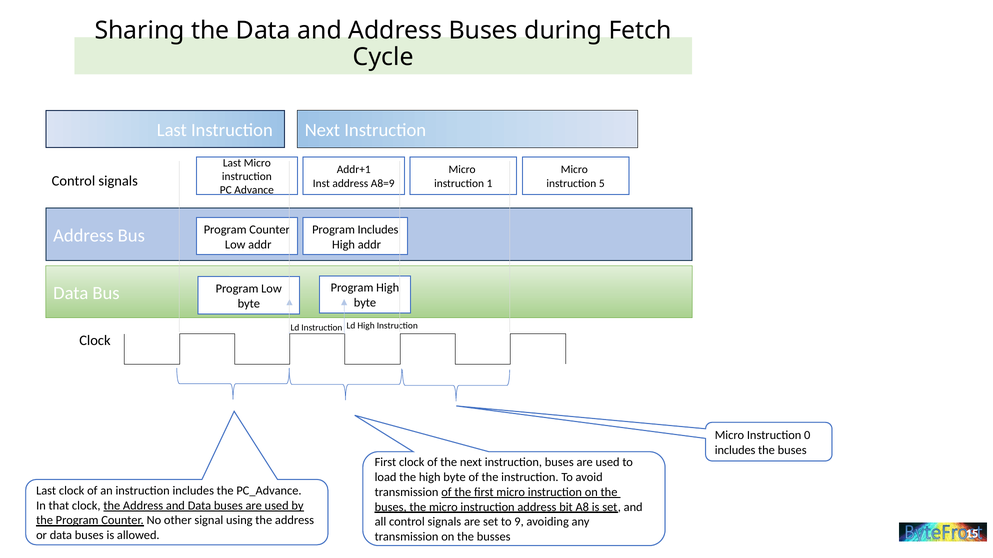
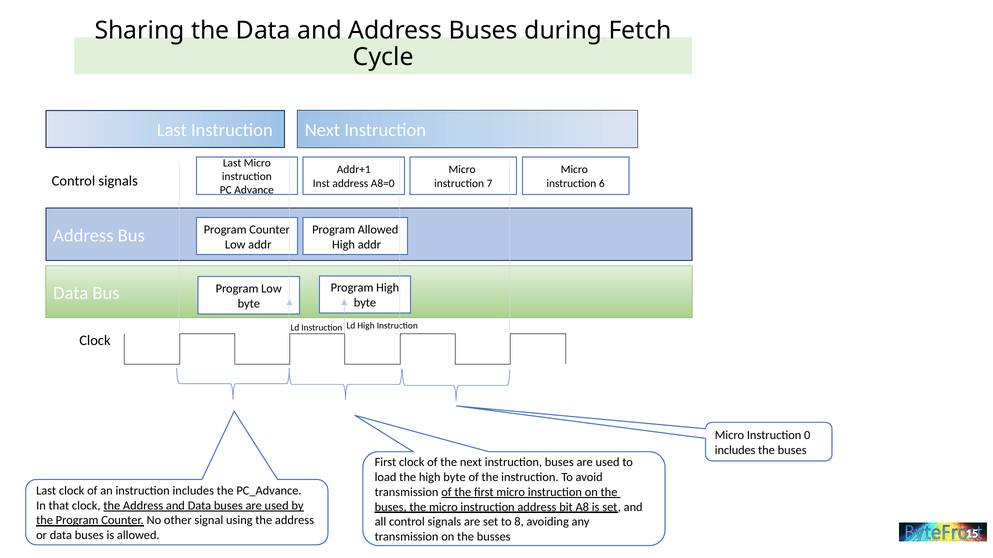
A8=9: A8=9 -> A8=0
1: 1 -> 7
5: 5 -> 6
Program Includes: Includes -> Allowed
9: 9 -> 8
